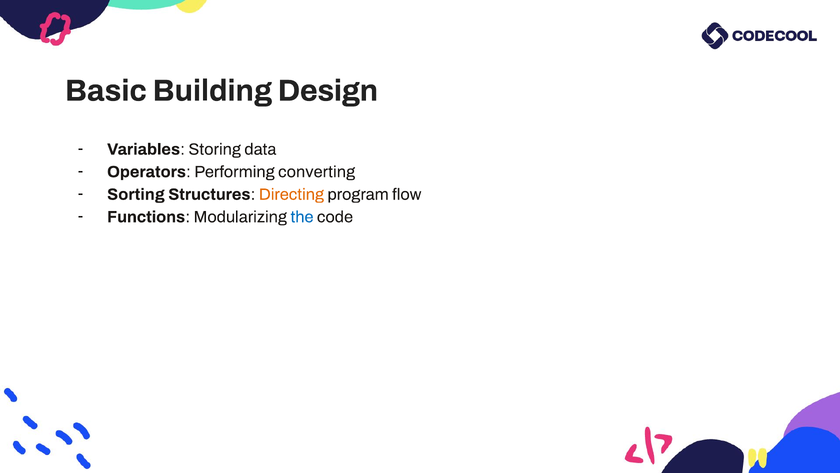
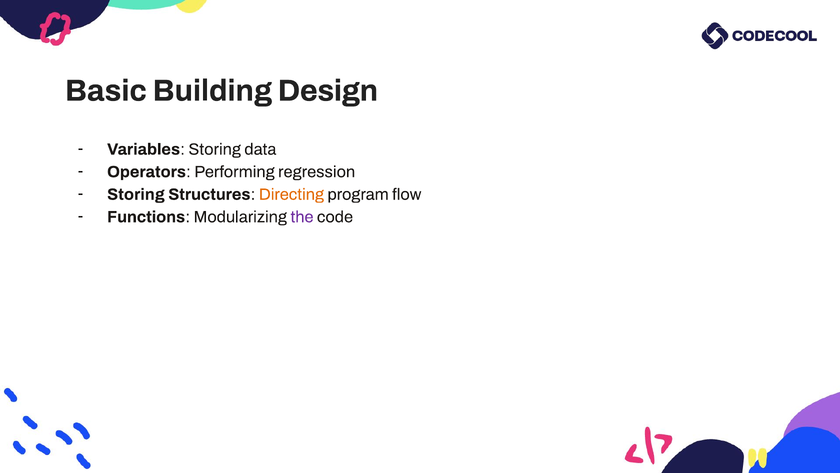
converting: converting -> regression
Sorting at (136, 194): Sorting -> Storing
the colour: blue -> purple
